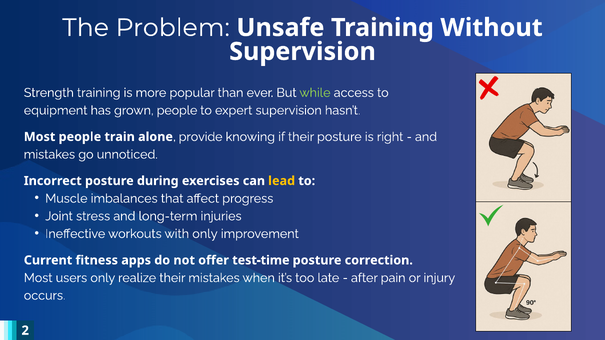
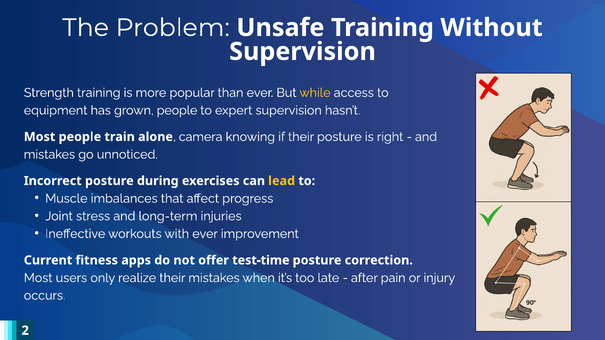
while colour: light green -> yellow
provide: provide -> camera
with only: only -> ever
